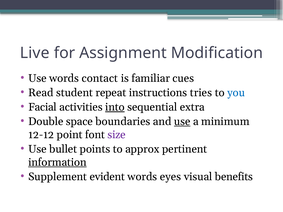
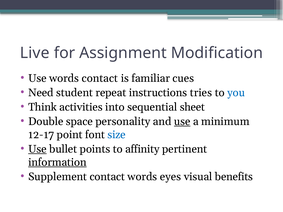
Read: Read -> Need
Facial: Facial -> Think
into underline: present -> none
extra: extra -> sheet
boundaries: boundaries -> personality
12-12: 12-12 -> 12-17
size colour: purple -> blue
Use at (37, 149) underline: none -> present
approx: approx -> affinity
Supplement evident: evident -> contact
